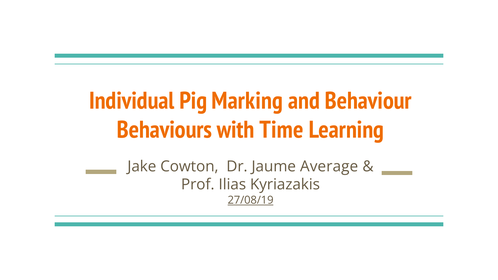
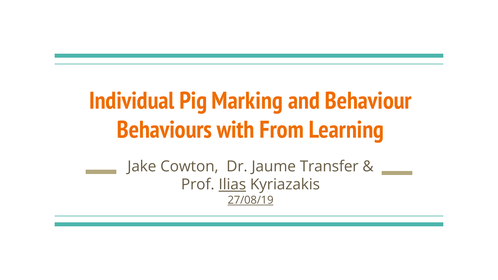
Time: Time -> From
Average: Average -> Transfer
Ilias underline: none -> present
